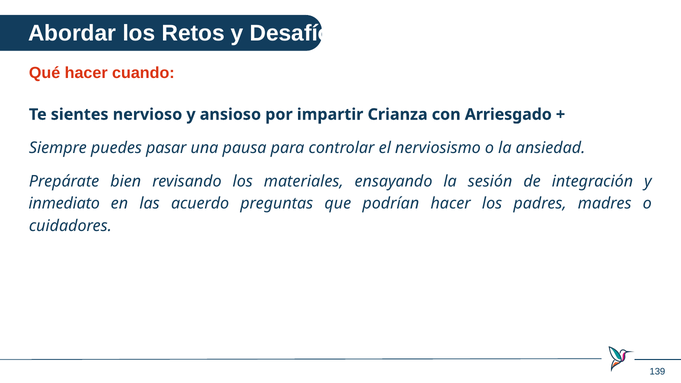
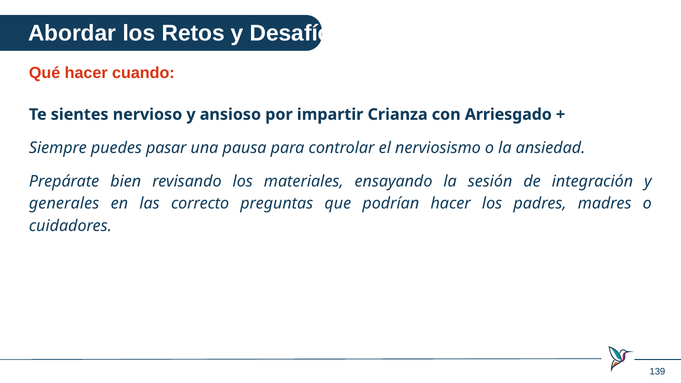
inmediato: inmediato -> generales
acuerdo: acuerdo -> correcto
